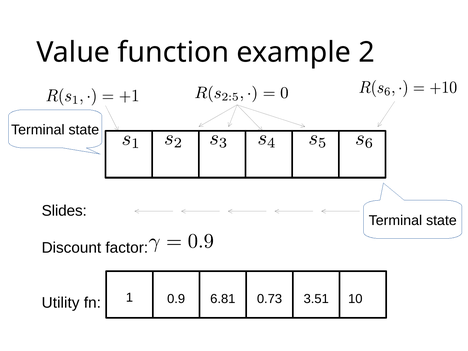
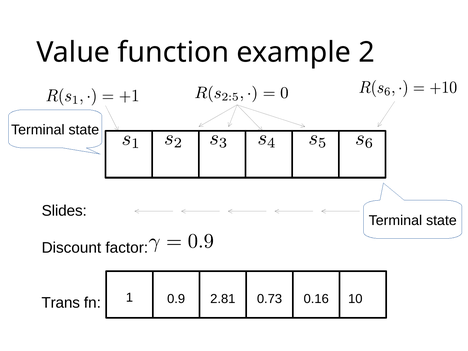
6.81: 6.81 -> 2.81
3.51: 3.51 -> 0.16
Utility: Utility -> Trans
